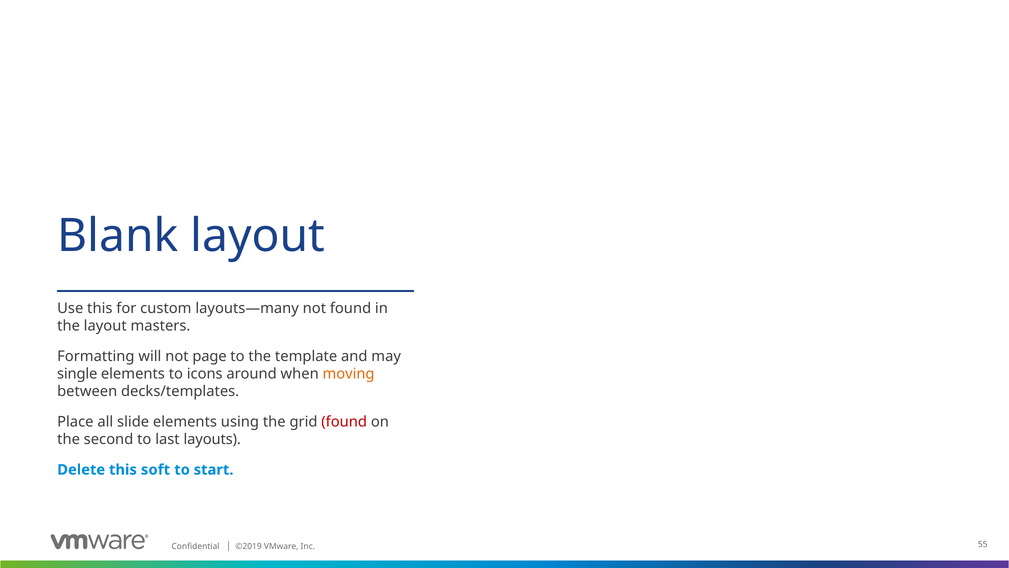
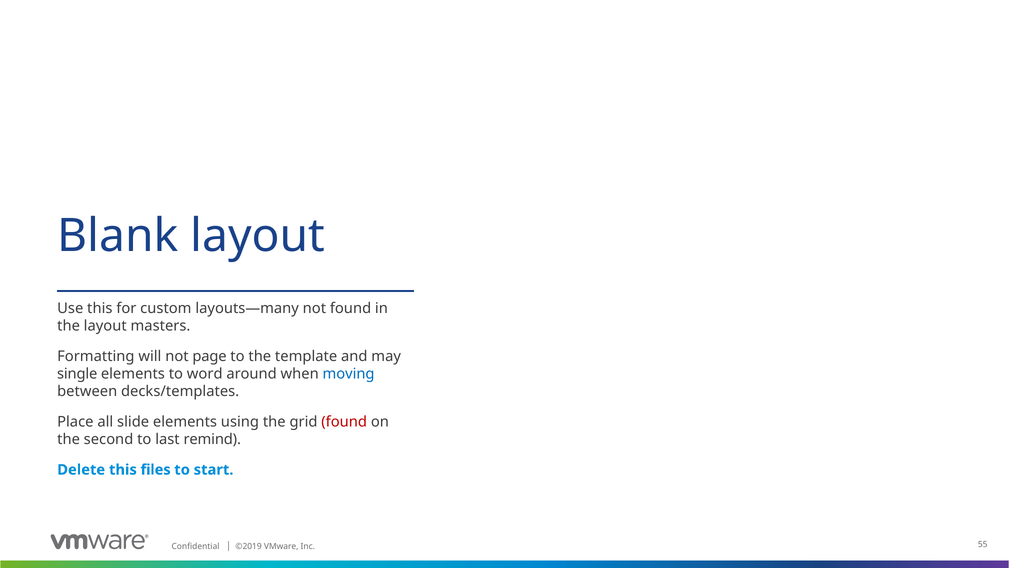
icons: icons -> word
moving colour: orange -> blue
layouts: layouts -> remind
soft: soft -> files
